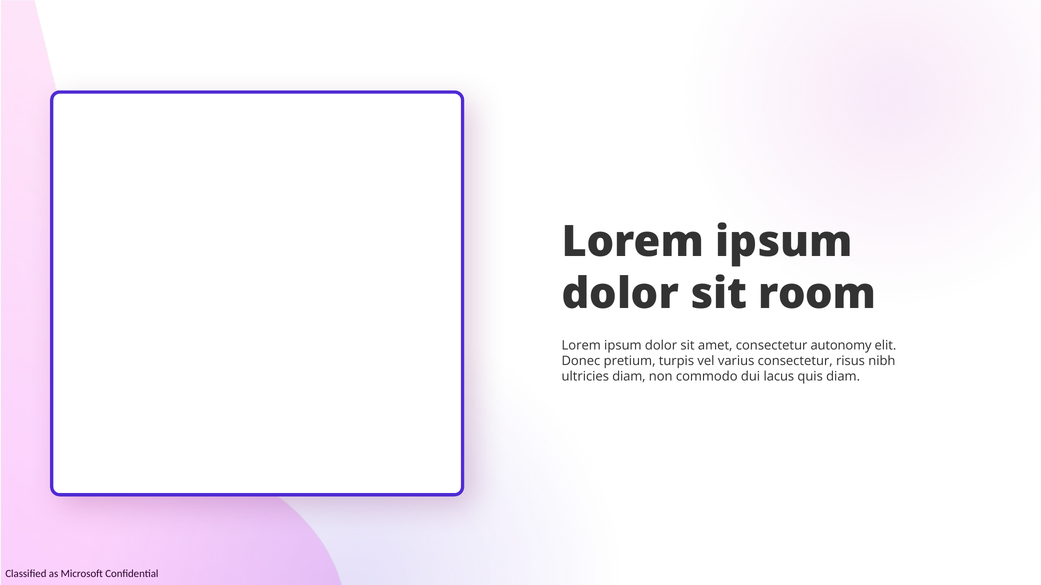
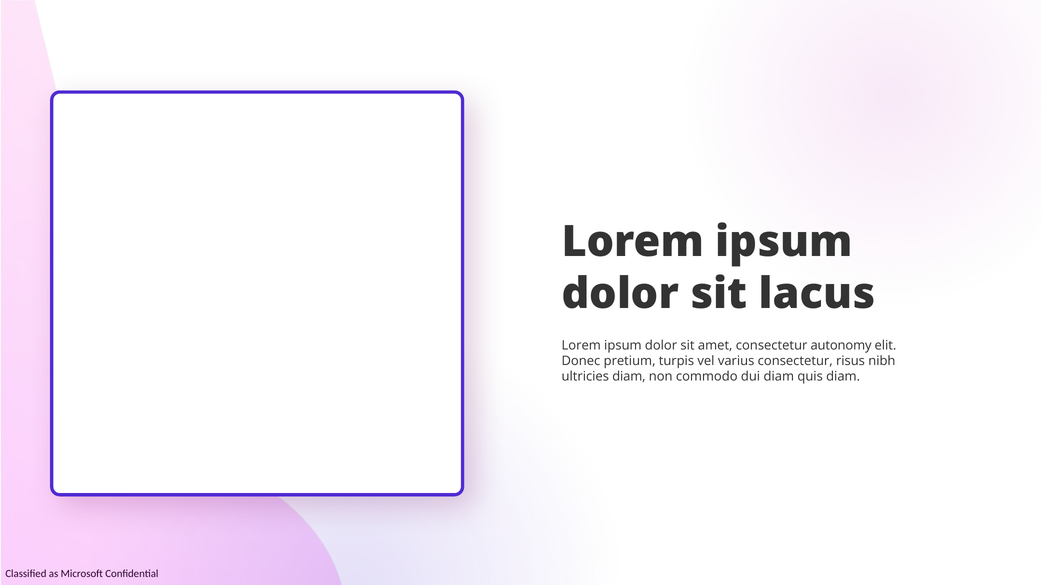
room: room -> lacus
dui lacus: lacus -> diam
